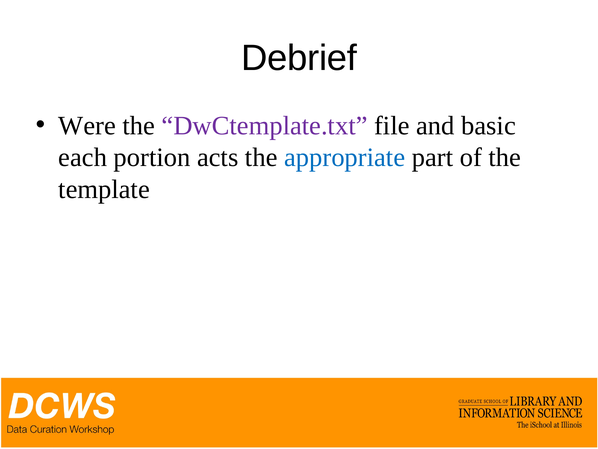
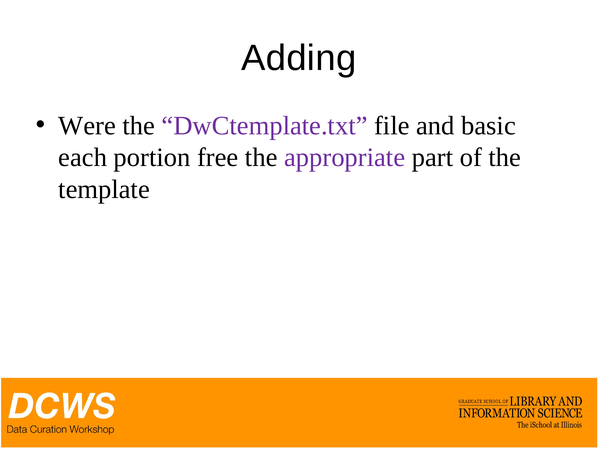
Debrief: Debrief -> Adding
acts: acts -> free
appropriate colour: blue -> purple
